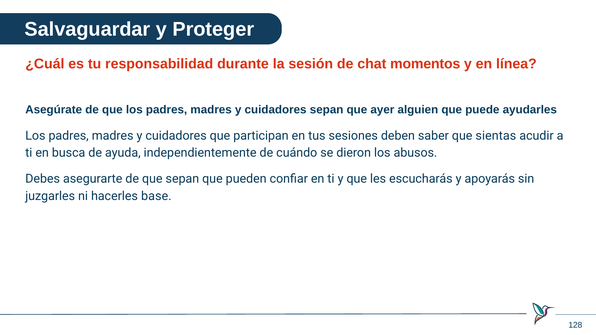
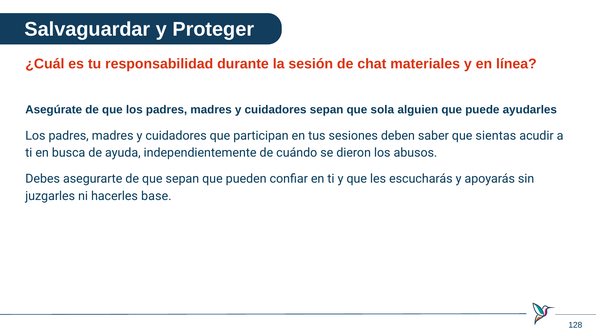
momentos: momentos -> materiales
ayer: ayer -> sola
